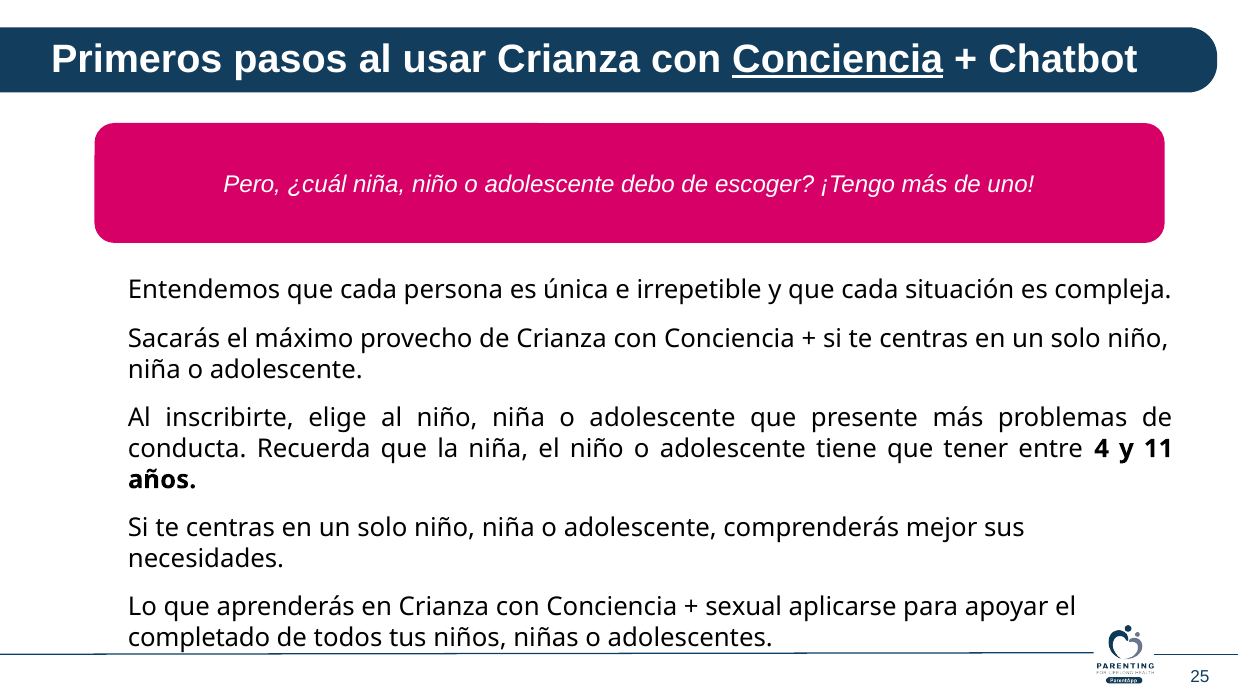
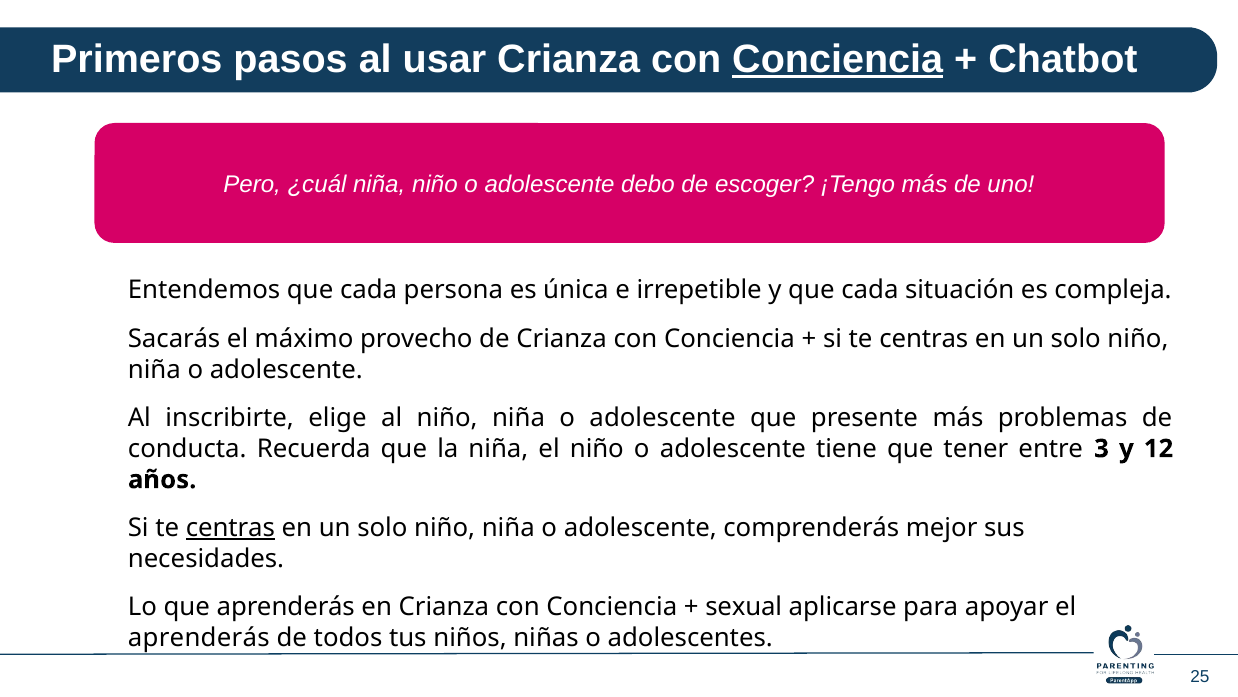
4: 4 -> 3
11: 11 -> 12
centras at (230, 527) underline: none -> present
completado at (199, 637): completado -> aprenderás
